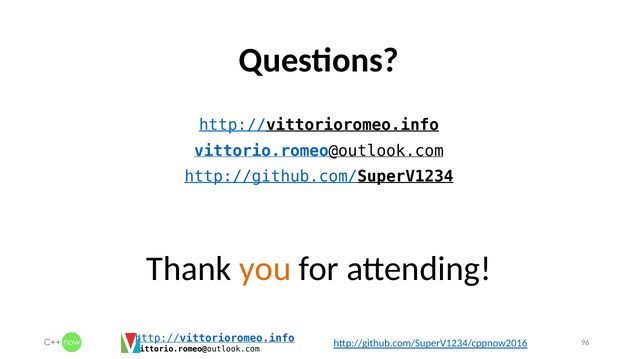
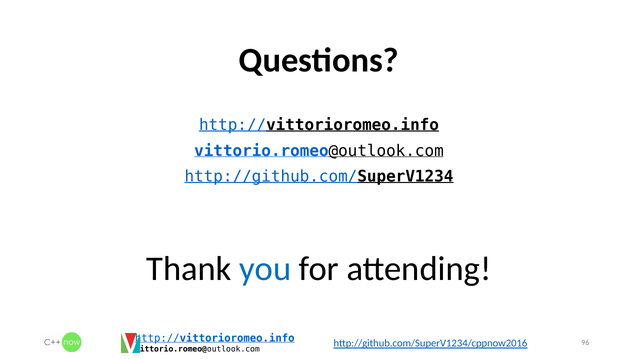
you colour: orange -> blue
